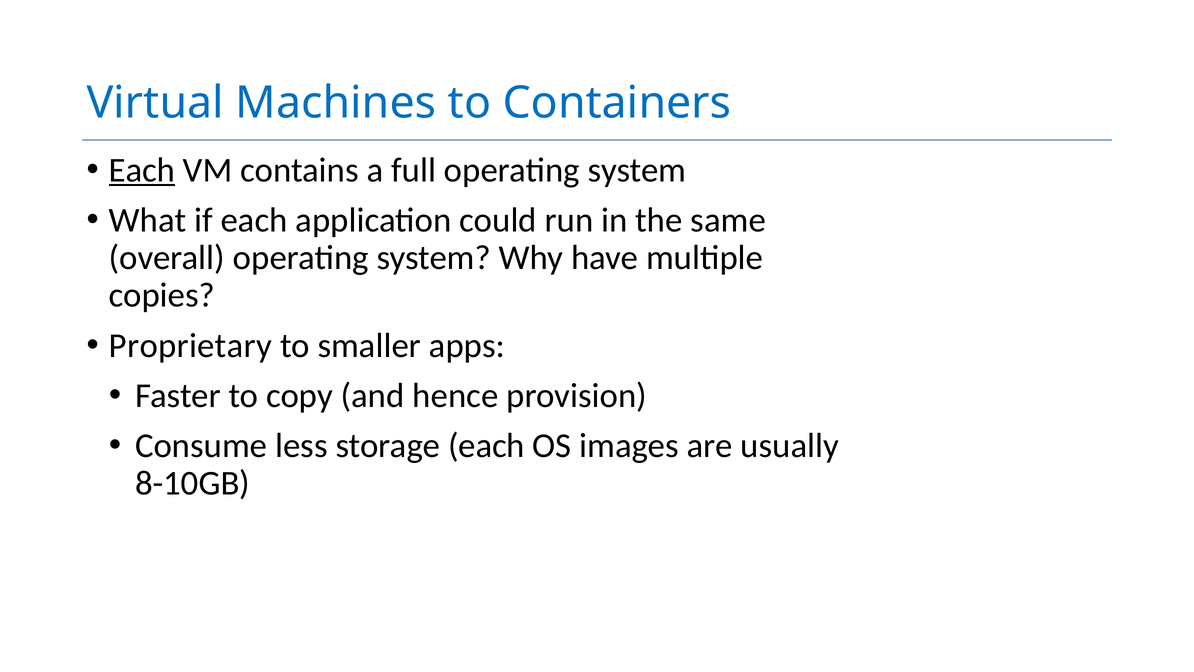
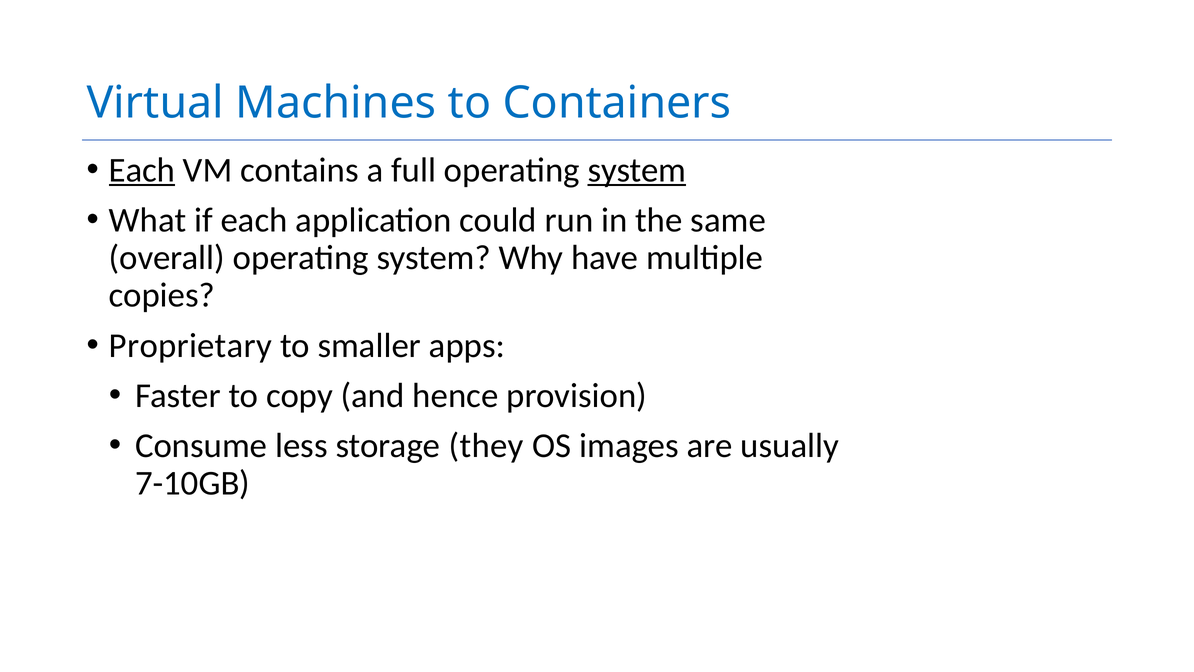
system at (637, 170) underline: none -> present
storage each: each -> they
8-10GB: 8-10GB -> 7-10GB
